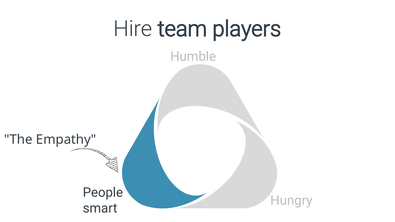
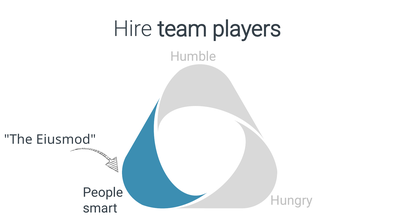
Empathy: Empathy -> Eiusmod
